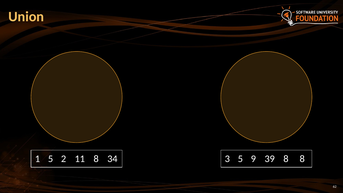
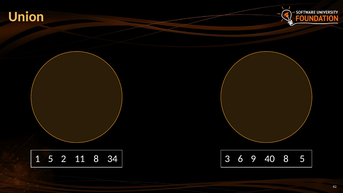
3 5: 5 -> 6
39: 39 -> 40
8 8: 8 -> 5
